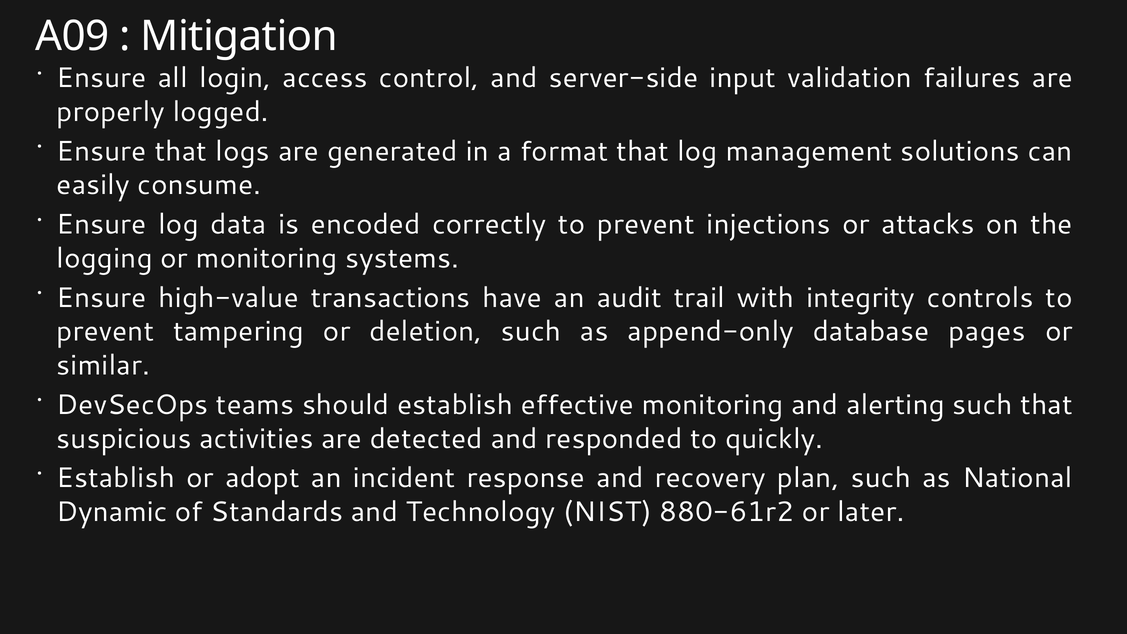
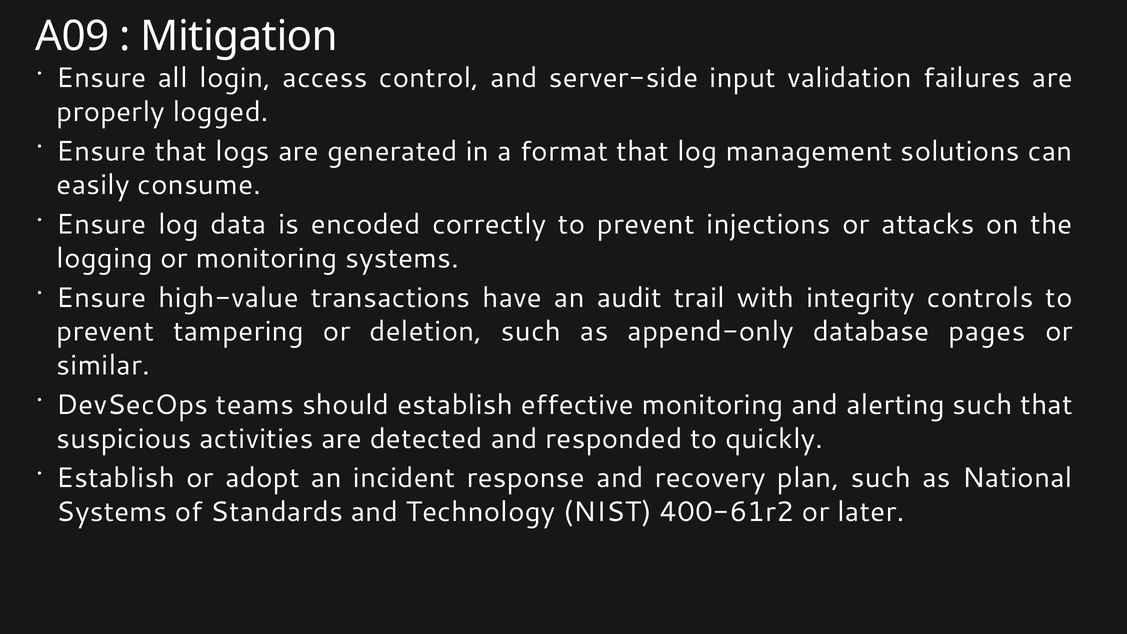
Dynamic at (112, 512): Dynamic -> Systems
880-61r2: 880-61r2 -> 400-61r2
